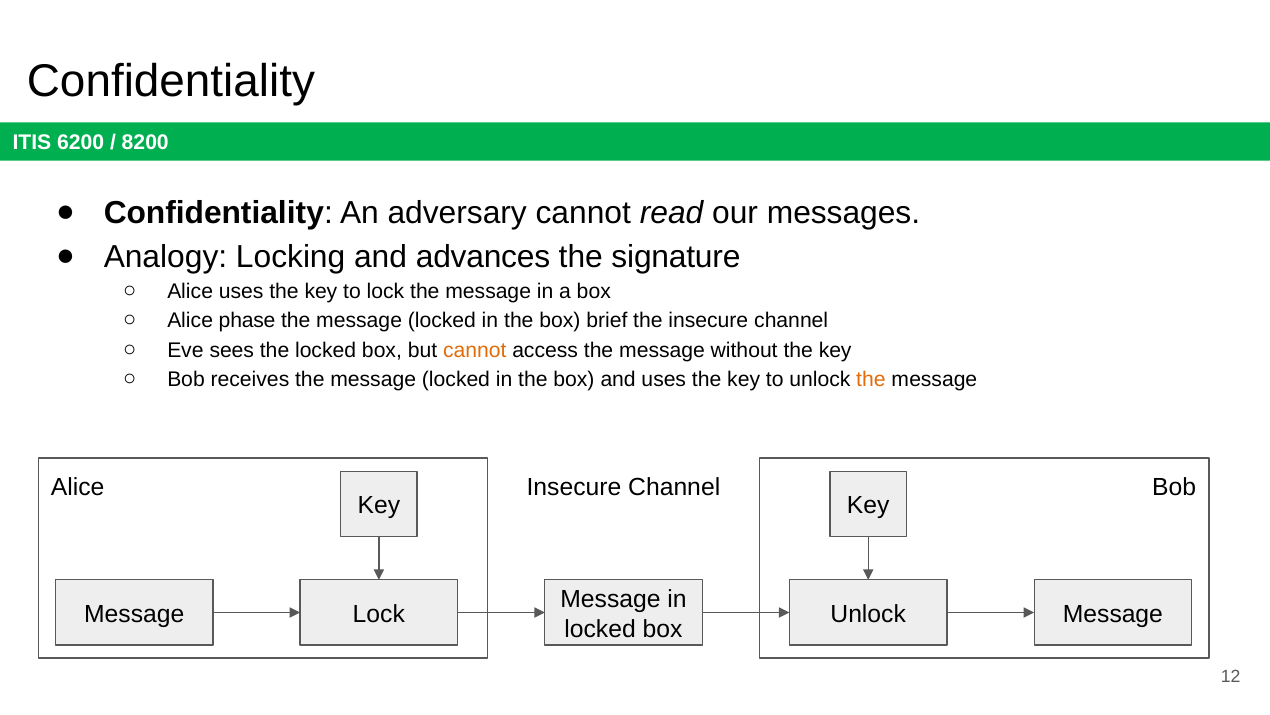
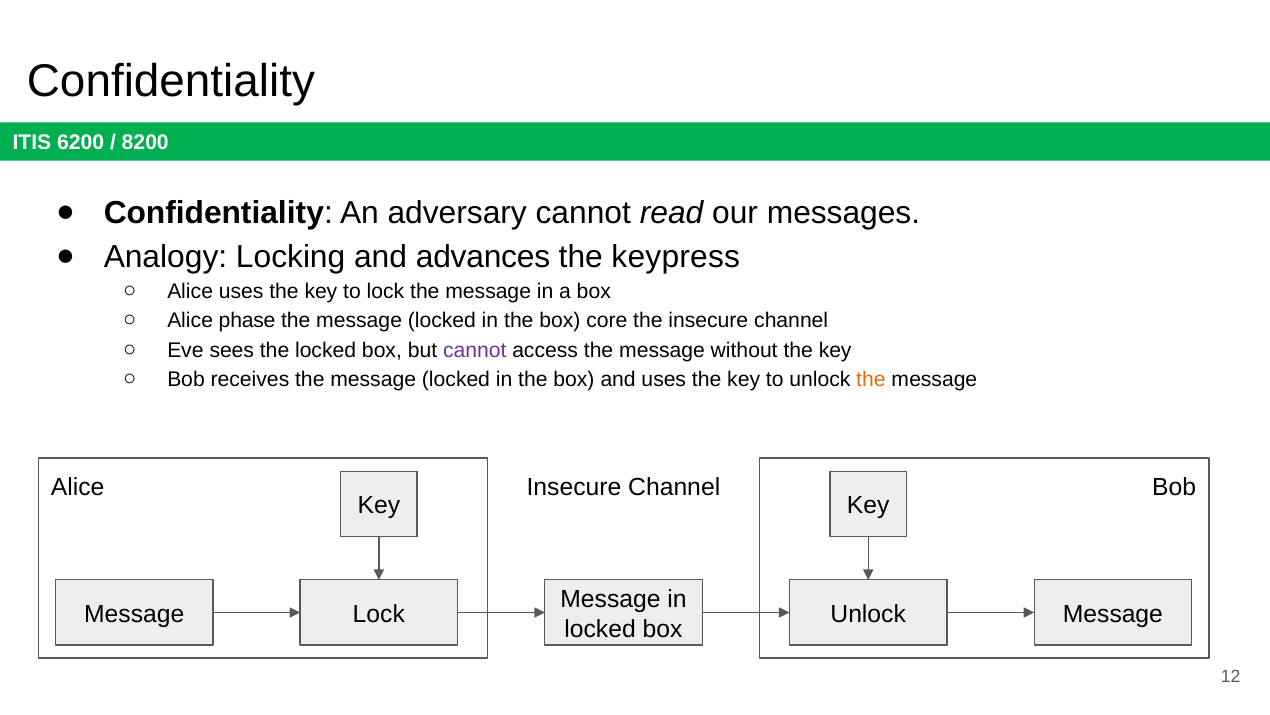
signature: signature -> keypress
brief: brief -> core
cannot at (475, 350) colour: orange -> purple
